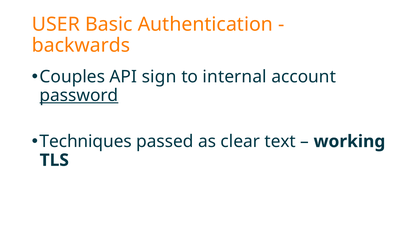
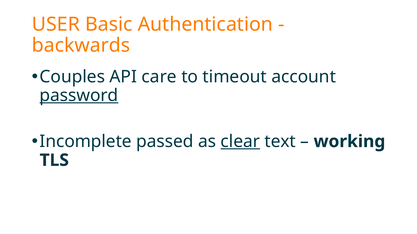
sign: sign -> care
internal: internal -> timeout
Techniques: Techniques -> Incomplete
clear underline: none -> present
